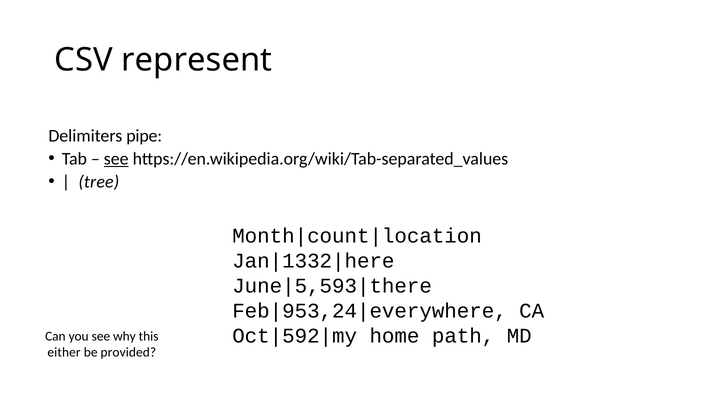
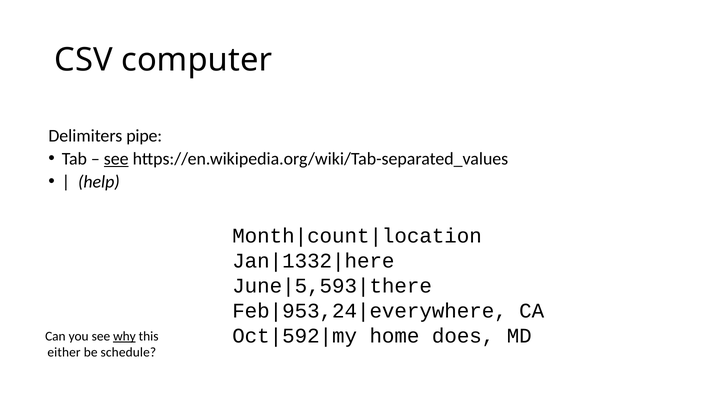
represent: represent -> computer
tree: tree -> help
path: path -> does
why underline: none -> present
provided: provided -> schedule
